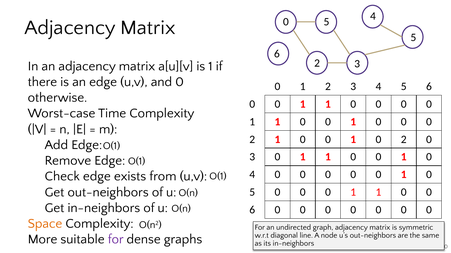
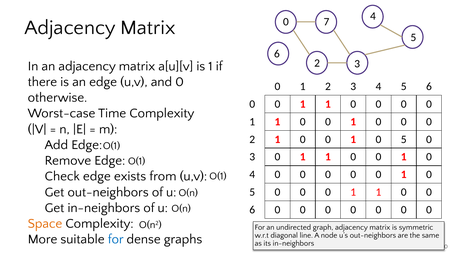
5 at (327, 22): 5 -> 7
2 at (404, 140): 2 -> 5
for at (116, 240) colour: purple -> blue
